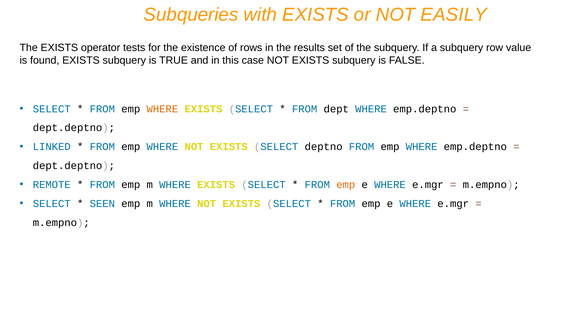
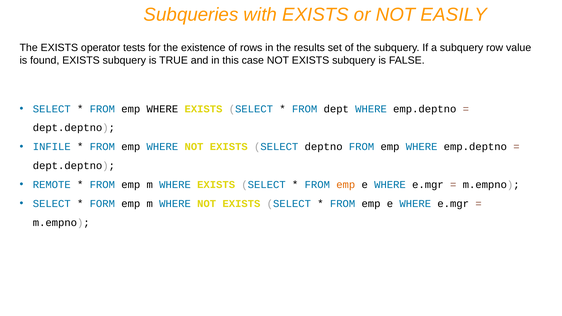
WHERE at (162, 109) colour: orange -> black
LINKED: LINKED -> INFILE
SEEN: SEEN -> FORM
